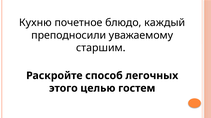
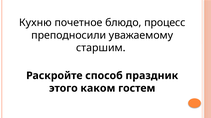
каждый: каждый -> процесс
легочных: легочных -> праздник
целью: целью -> каком
